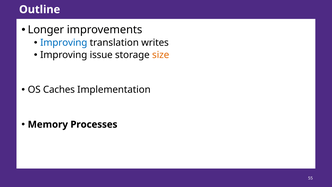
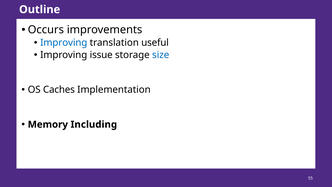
Longer: Longer -> Occurs
writes: writes -> useful
size colour: orange -> blue
Processes: Processes -> Including
